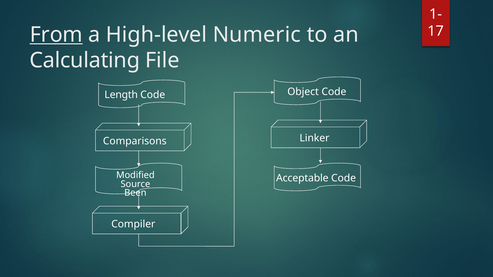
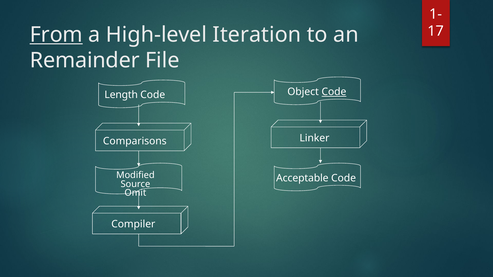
Numeric: Numeric -> Iteration
Calculating: Calculating -> Remainder
Code at (334, 92) underline: none -> present
Been: Been -> Omit
